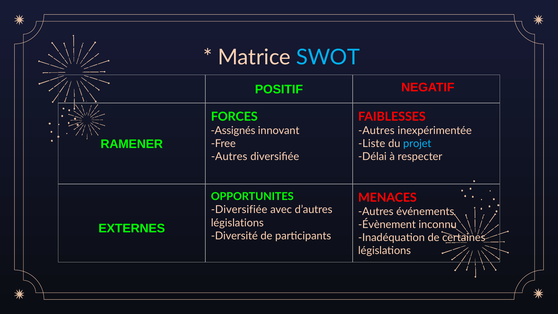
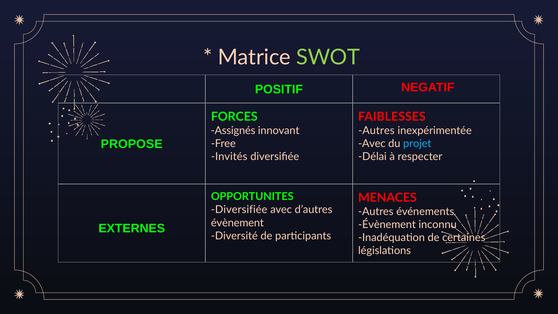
SWOT colour: light blue -> light green
RAMENER: RAMENER -> PROPOSE
Liste at (372, 144): Liste -> Avec
Autres at (229, 157): Autres -> Invités
législations at (237, 223): législations -> évènement
